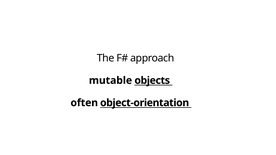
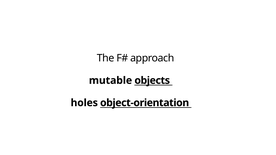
often: often -> holes
